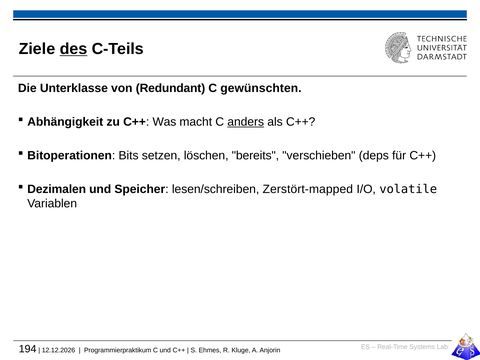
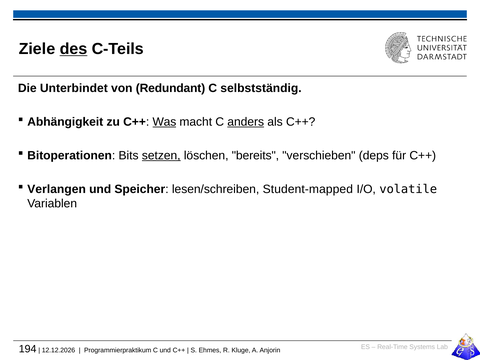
Unterklasse: Unterklasse -> Unterbindet
gewünschten: gewünschten -> selbstständig
Was underline: none -> present
setzen underline: none -> present
Dezimalen: Dezimalen -> Verlangen
Zerstört-mapped: Zerstört-mapped -> Student-mapped
